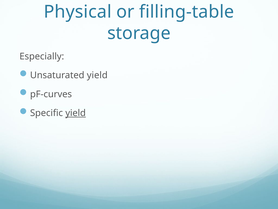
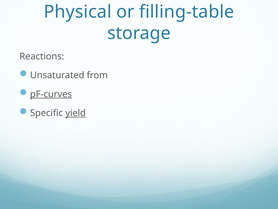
Especially: Especially -> Reactions
Unsaturated yield: yield -> from
pF-curves underline: none -> present
